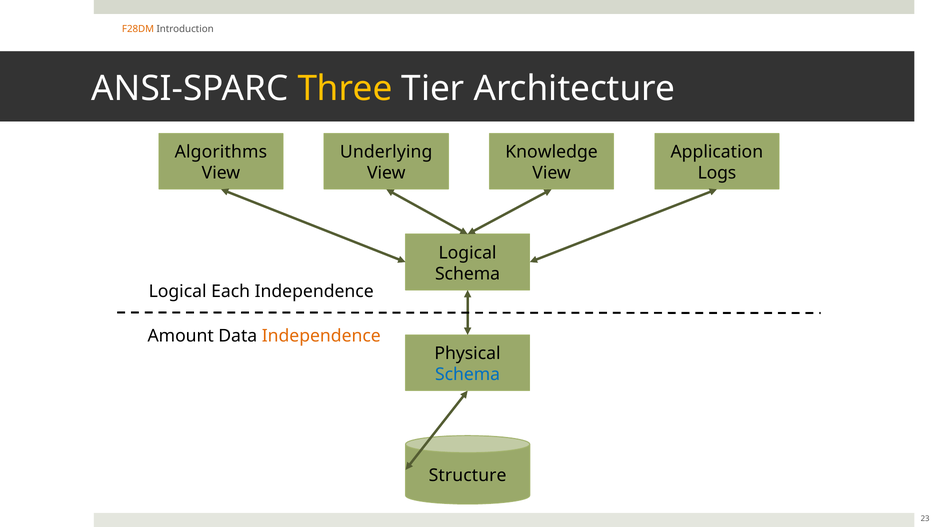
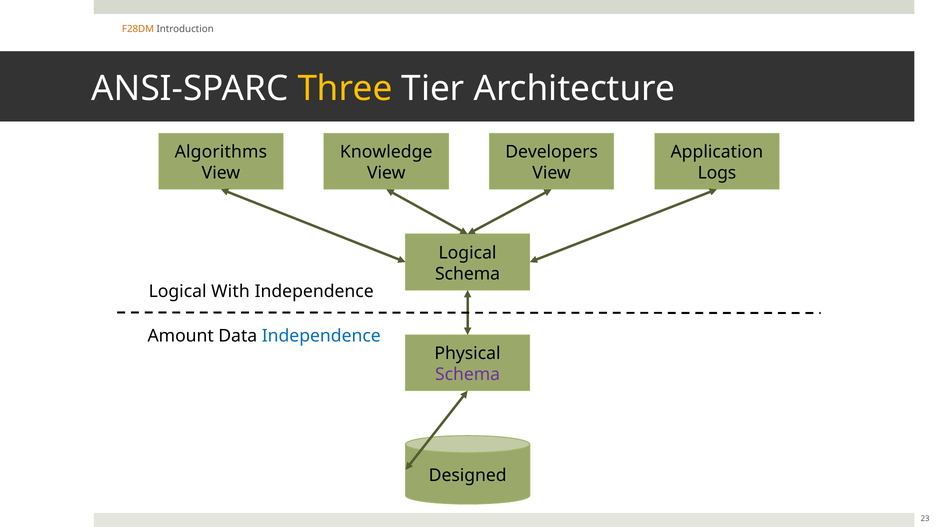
Underlying: Underlying -> Knowledge
Knowledge: Knowledge -> Developers
Each: Each -> With
Independence at (321, 336) colour: orange -> blue
Schema at (468, 375) colour: blue -> purple
Structure: Structure -> Designed
